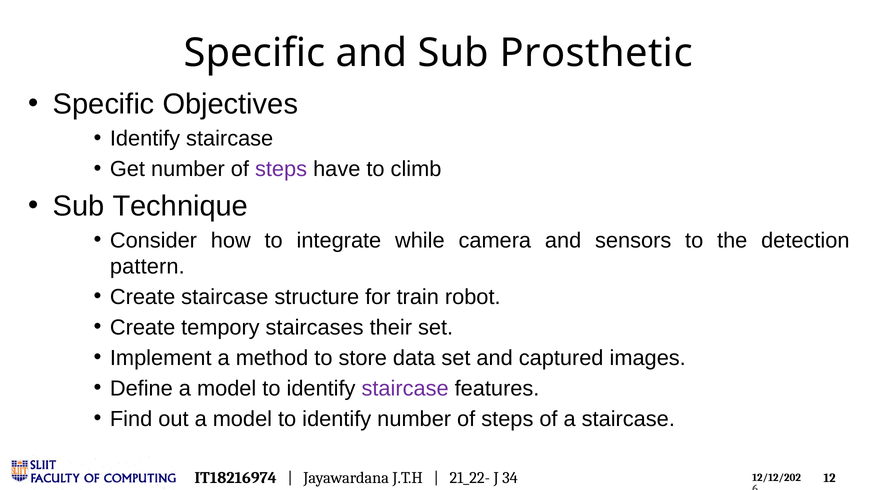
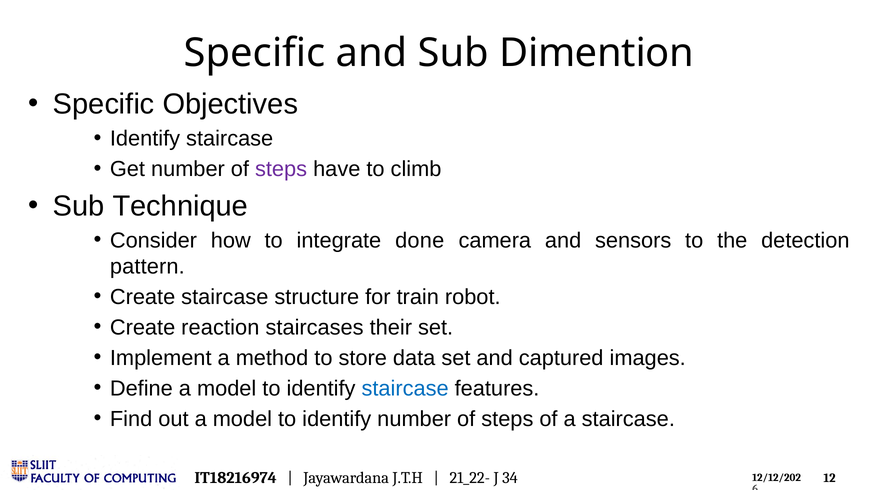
Prosthetic: Prosthetic -> Dimention
while: while -> done
tempory: tempory -> reaction
staircase at (405, 388) colour: purple -> blue
